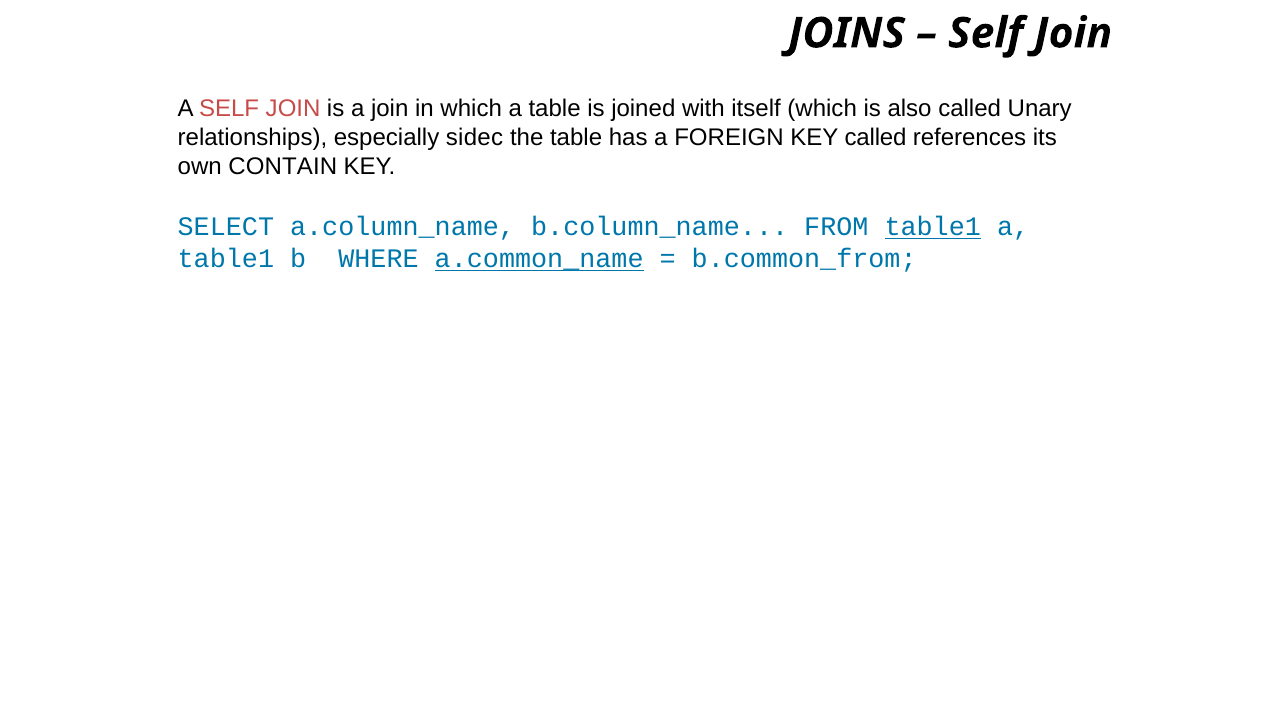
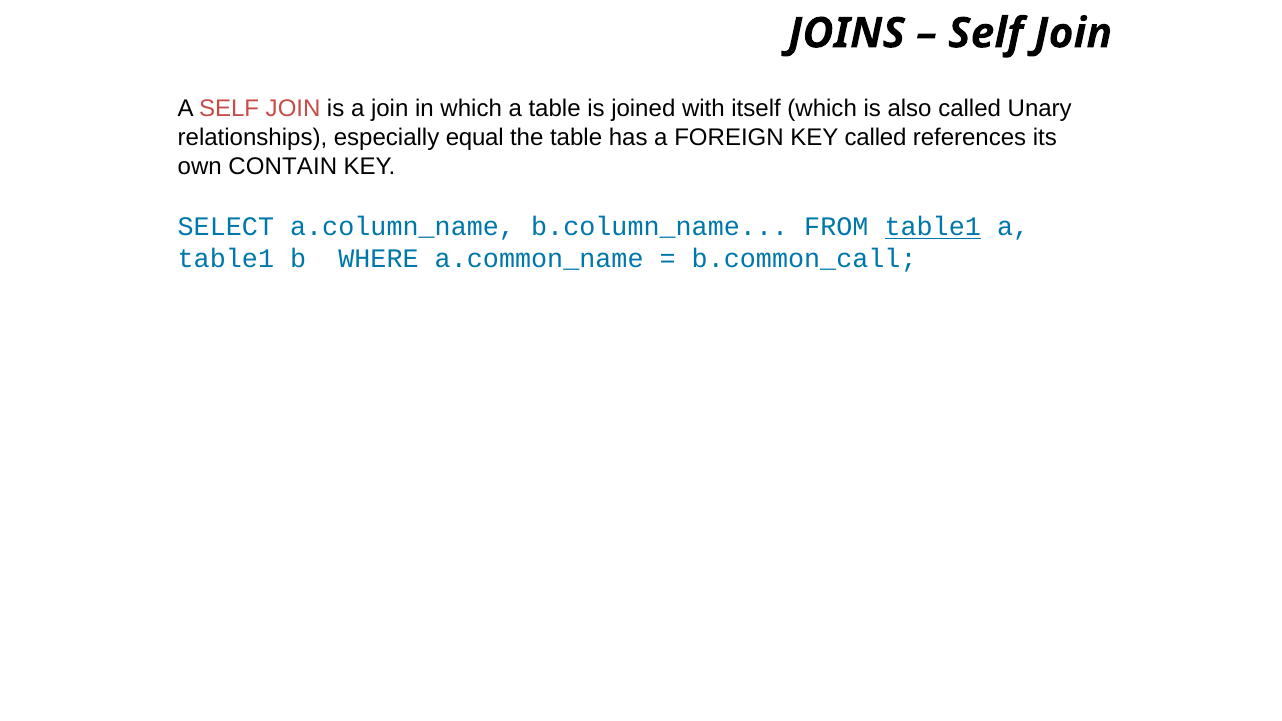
sidec: sidec -> equal
a.common_name underline: present -> none
b.common_from: b.common_from -> b.common_call
